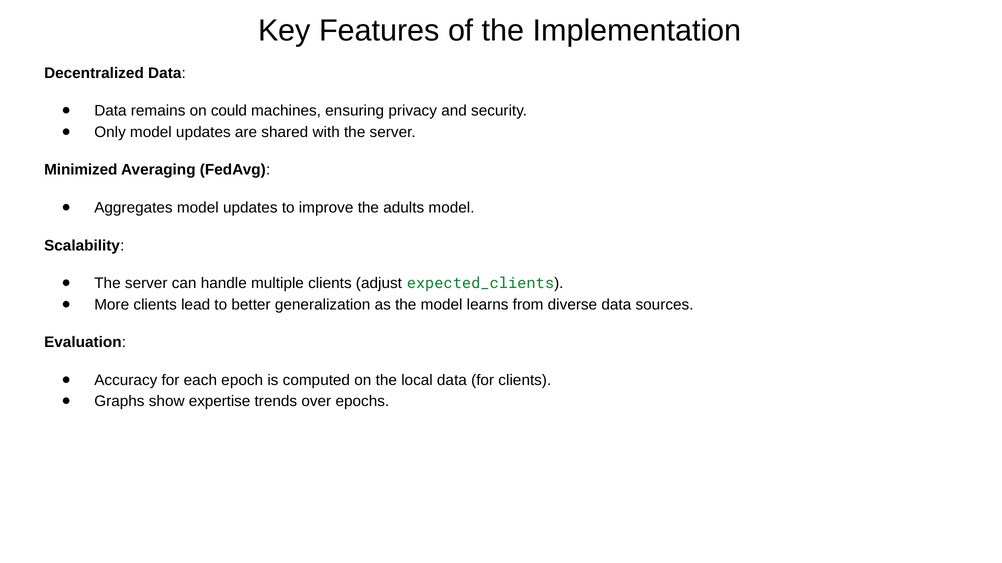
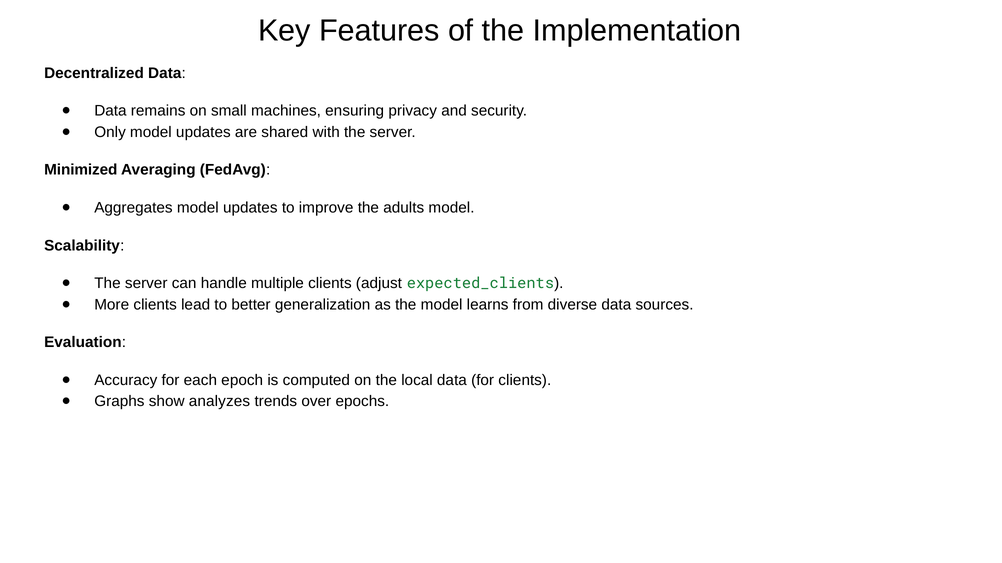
could: could -> small
expertise: expertise -> analyzes
